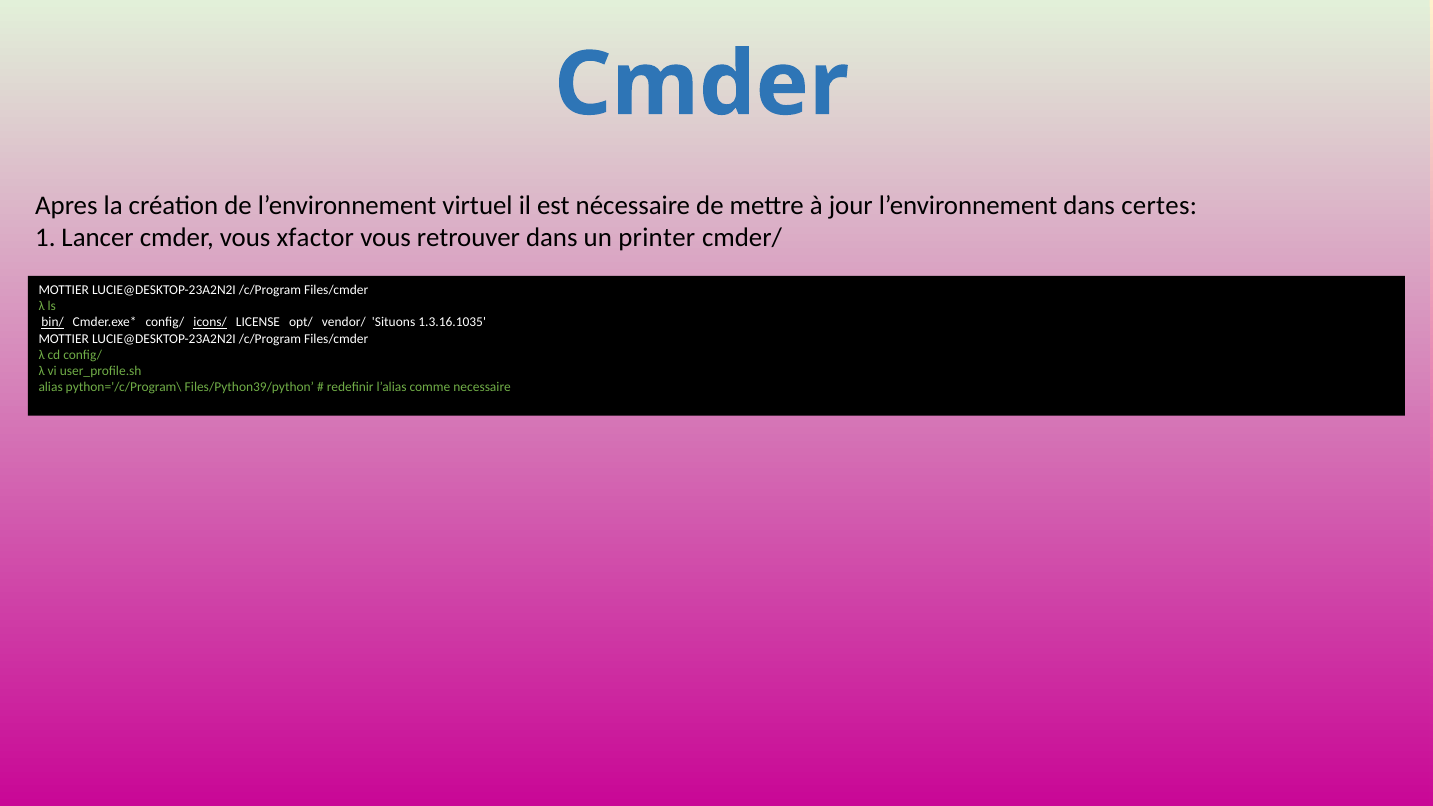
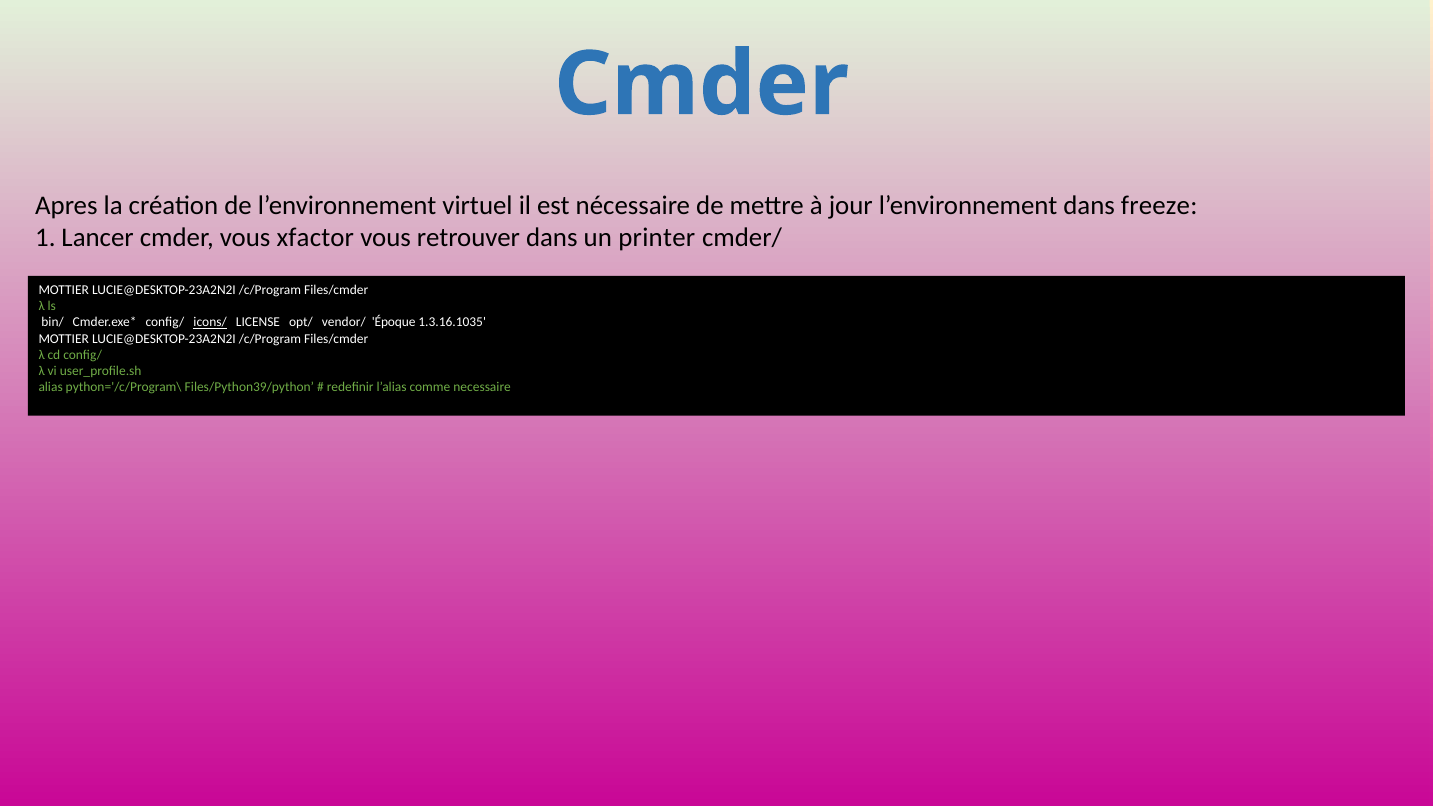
certes: certes -> freeze
bin/ underline: present -> none
Situons: Situons -> Époque
